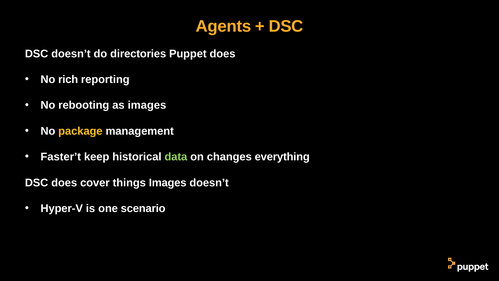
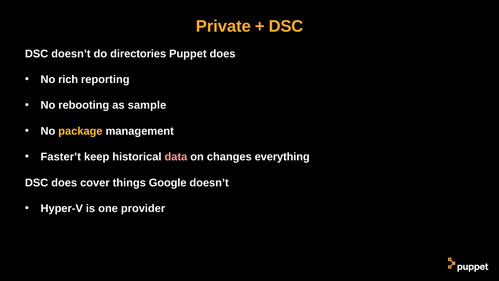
Agents: Agents -> Private
as images: images -> sample
data colour: light green -> pink
things Images: Images -> Google
scenario: scenario -> provider
